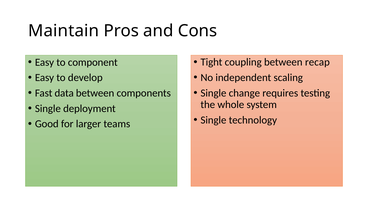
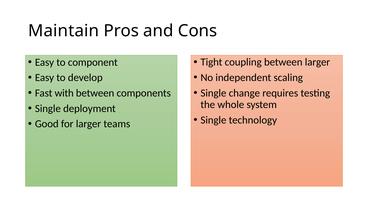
between recap: recap -> larger
data: data -> with
